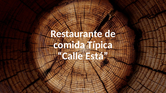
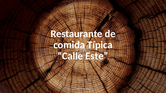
Está: Está -> Este
